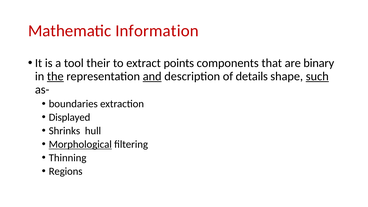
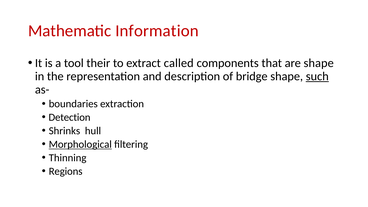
points: points -> called
are binary: binary -> shape
the underline: present -> none
and underline: present -> none
details: details -> bridge
Displayed: Displayed -> Detection
